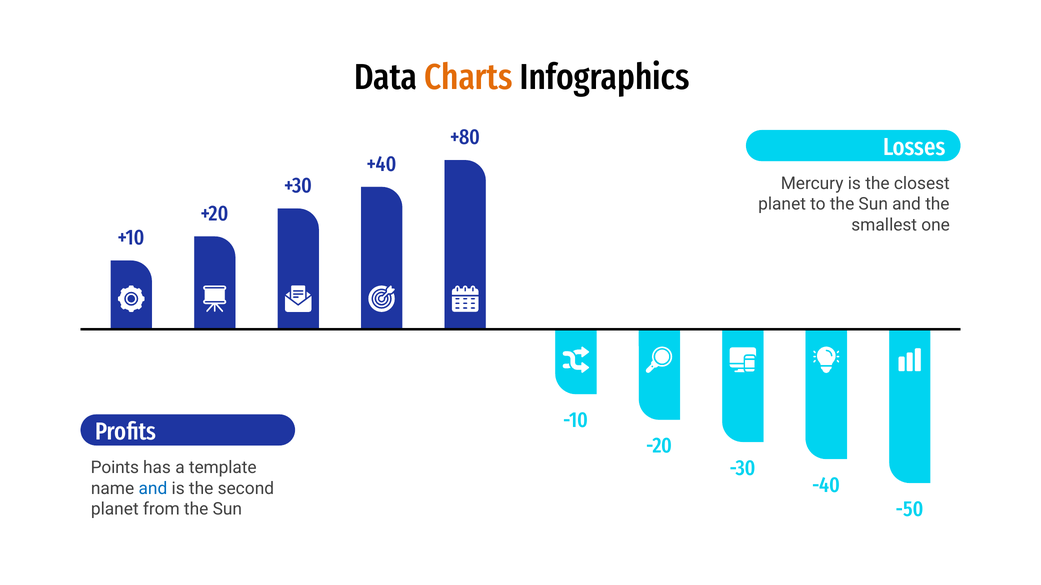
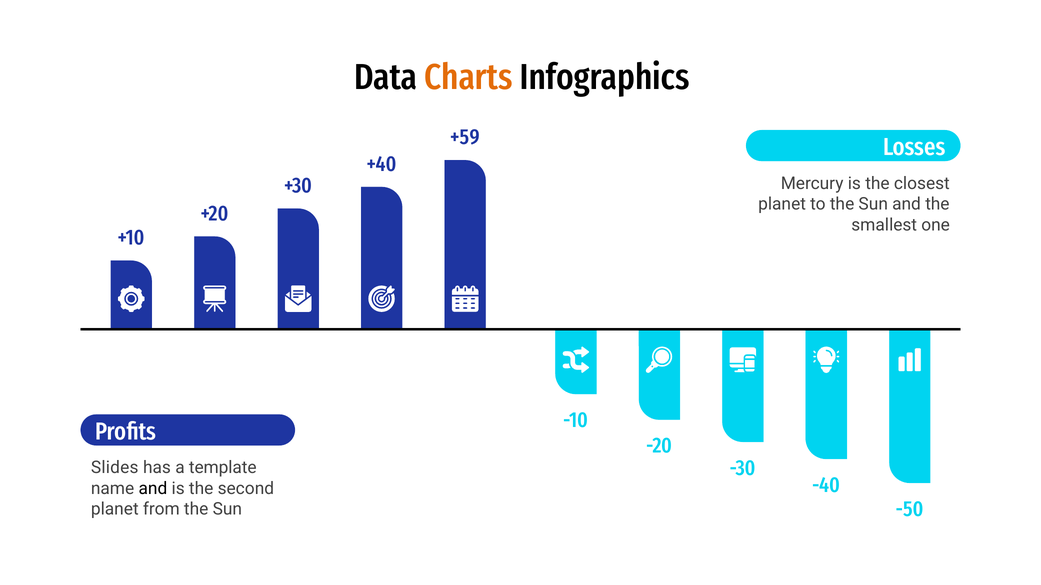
+80: +80 -> +59
Points: Points -> Slides
and at (153, 489) colour: blue -> black
